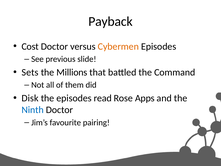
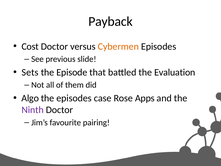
Millions: Millions -> Episode
Command: Command -> Evaluation
Disk: Disk -> Algo
read: read -> case
Ninth colour: blue -> purple
